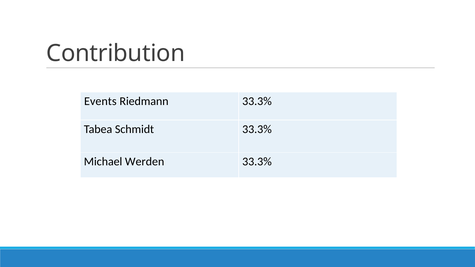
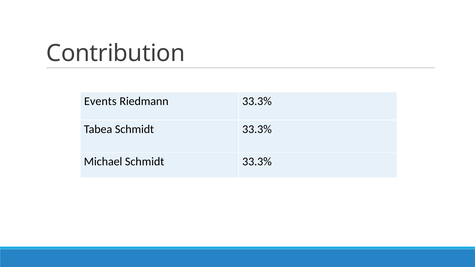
Michael Werden: Werden -> Schmidt
